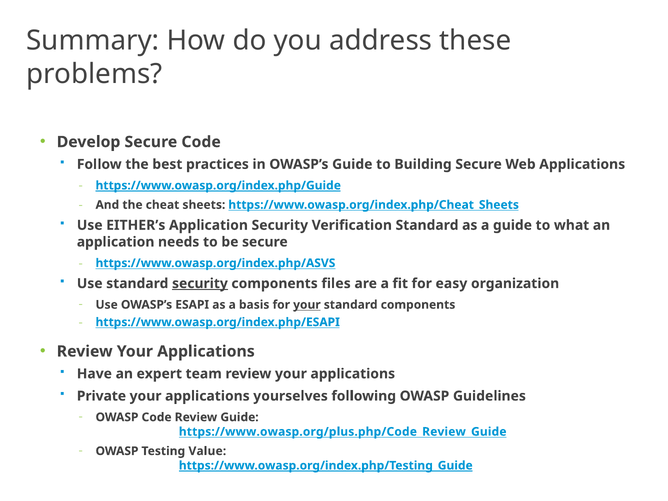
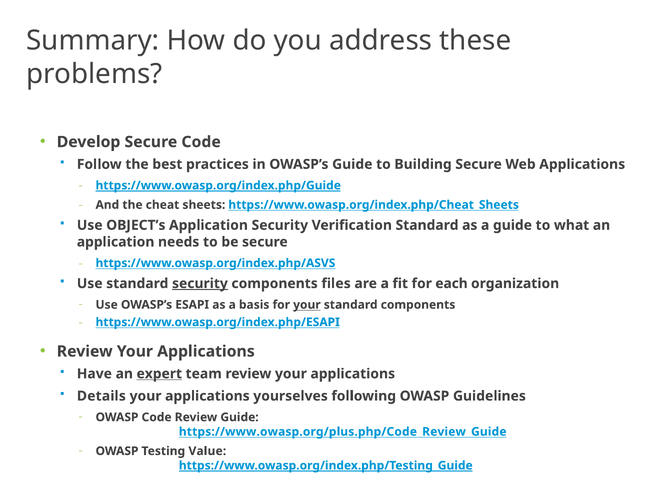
EITHER’s: EITHER’s -> OBJECT’s
easy: easy -> each
expert underline: none -> present
Private: Private -> Details
